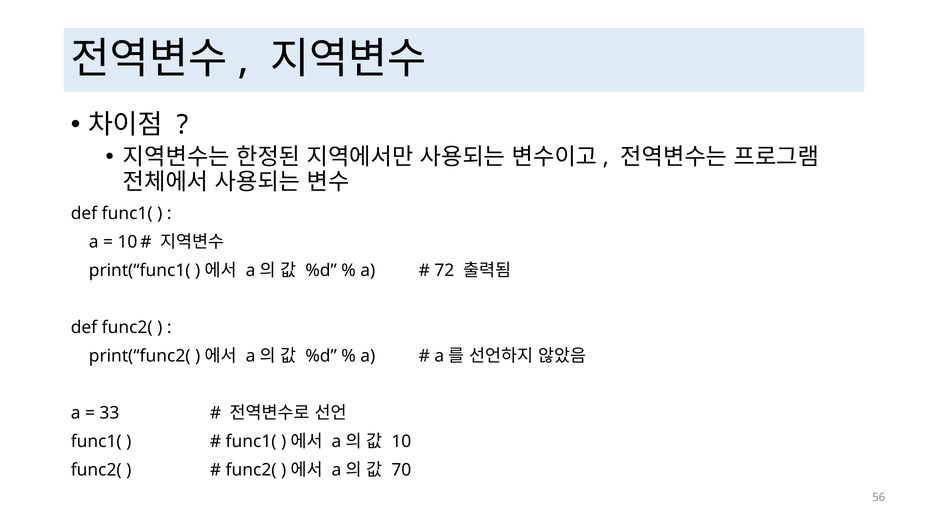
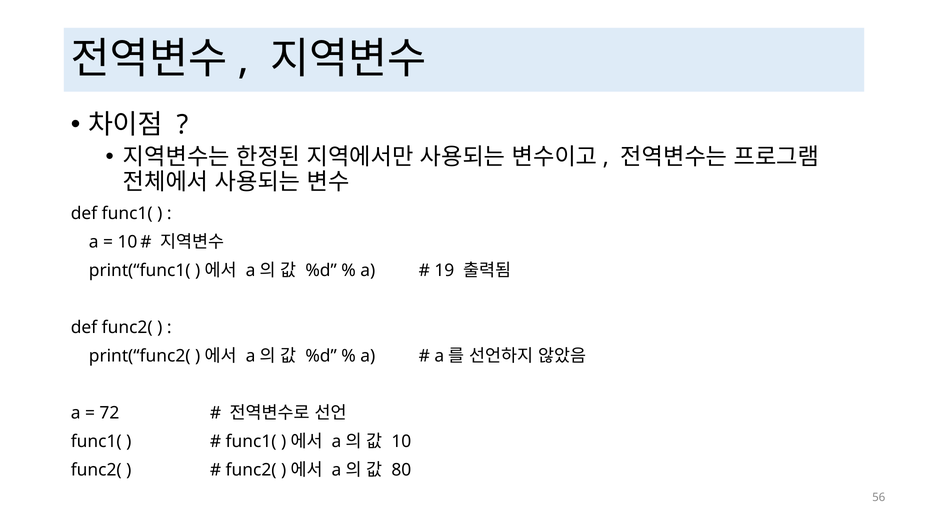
72: 72 -> 19
33: 33 -> 72
70: 70 -> 80
